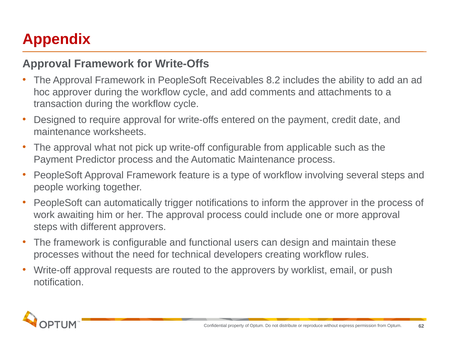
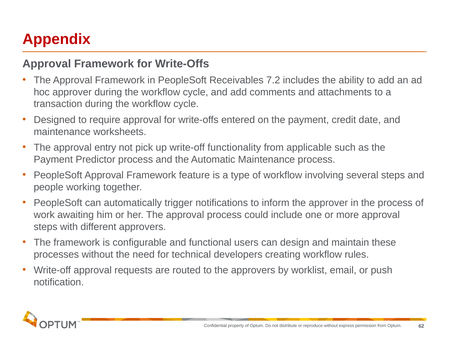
8.2: 8.2 -> 7.2
what: what -> entry
write-off configurable: configurable -> functionality
